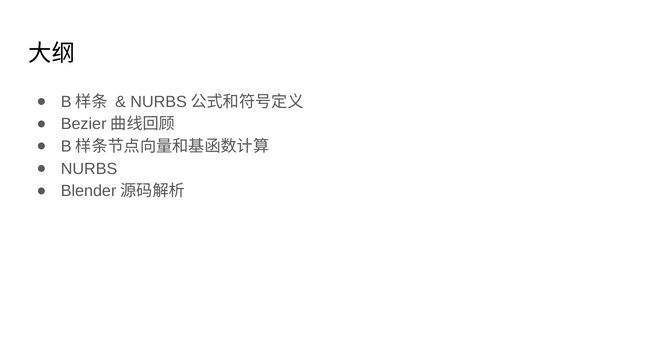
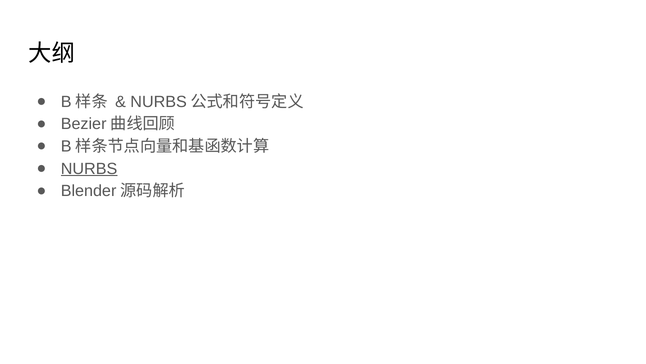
NURBS underline: none -> present
